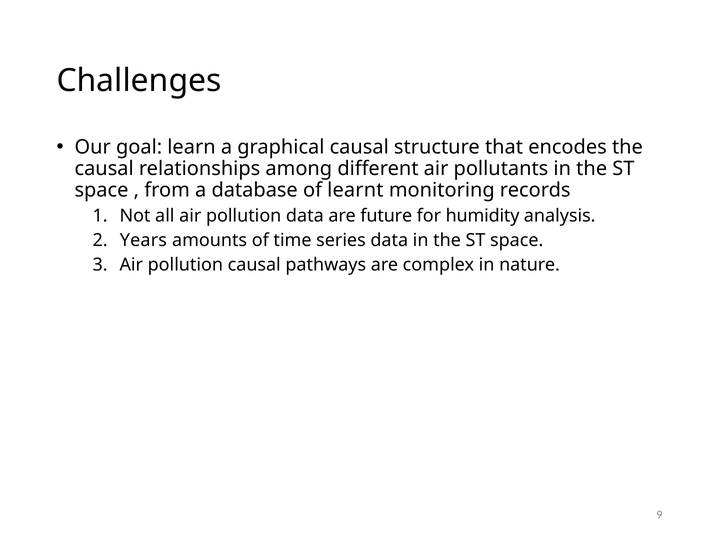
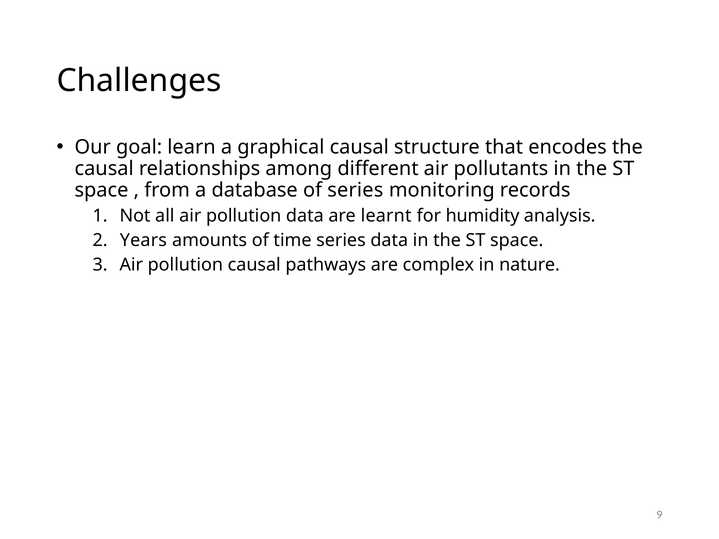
of learnt: learnt -> series
future: future -> learnt
